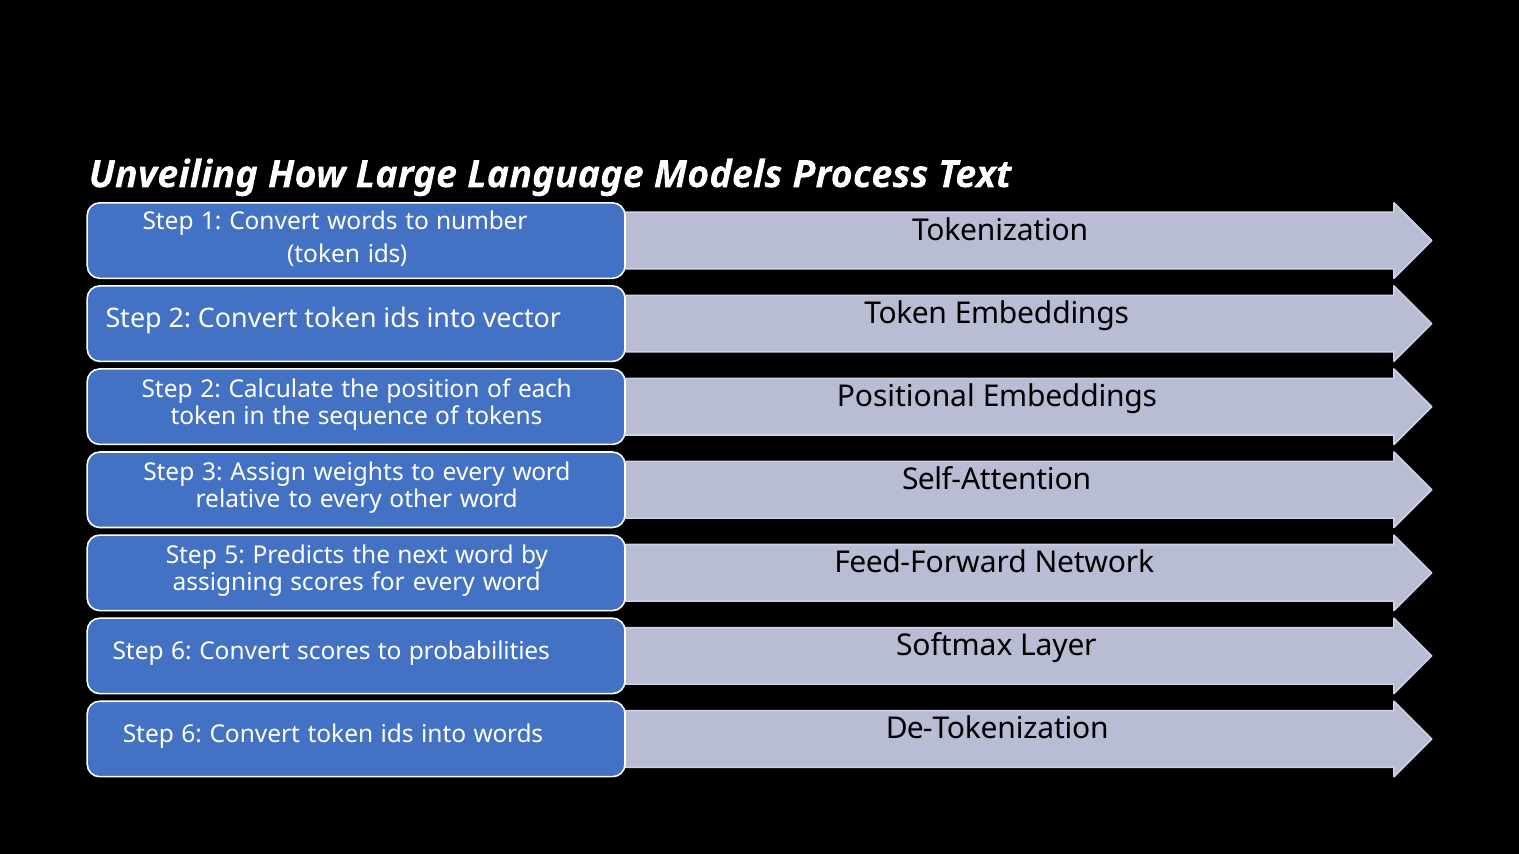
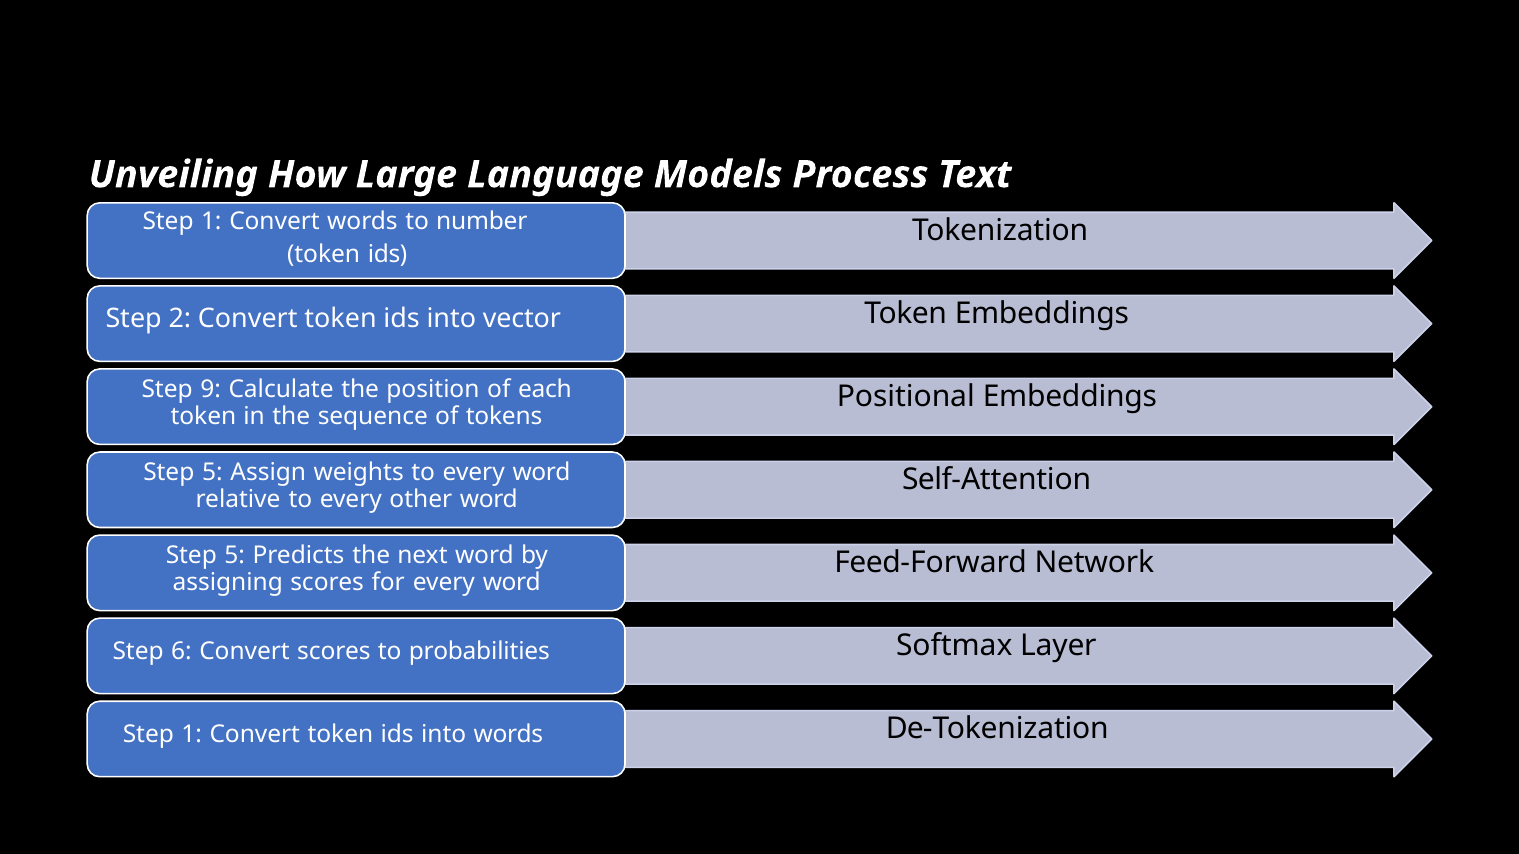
2 at (211, 389): 2 -> 9
3 at (212, 472): 3 -> 5
6 at (192, 735): 6 -> 1
